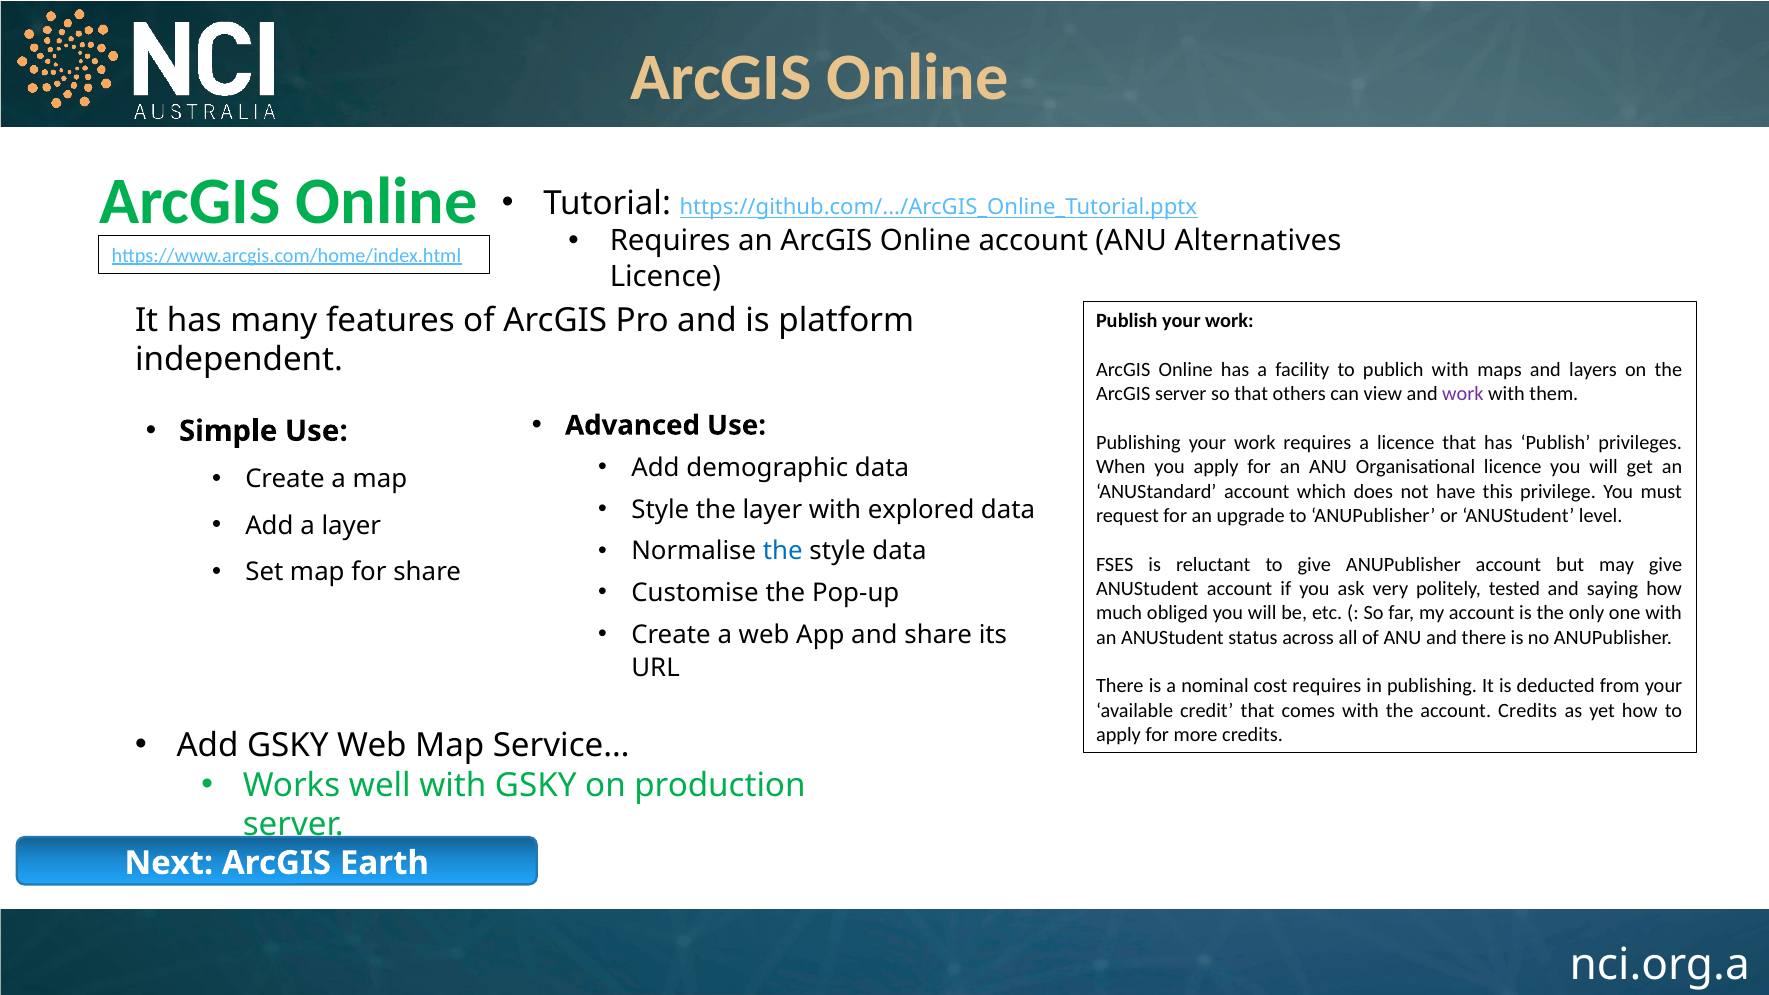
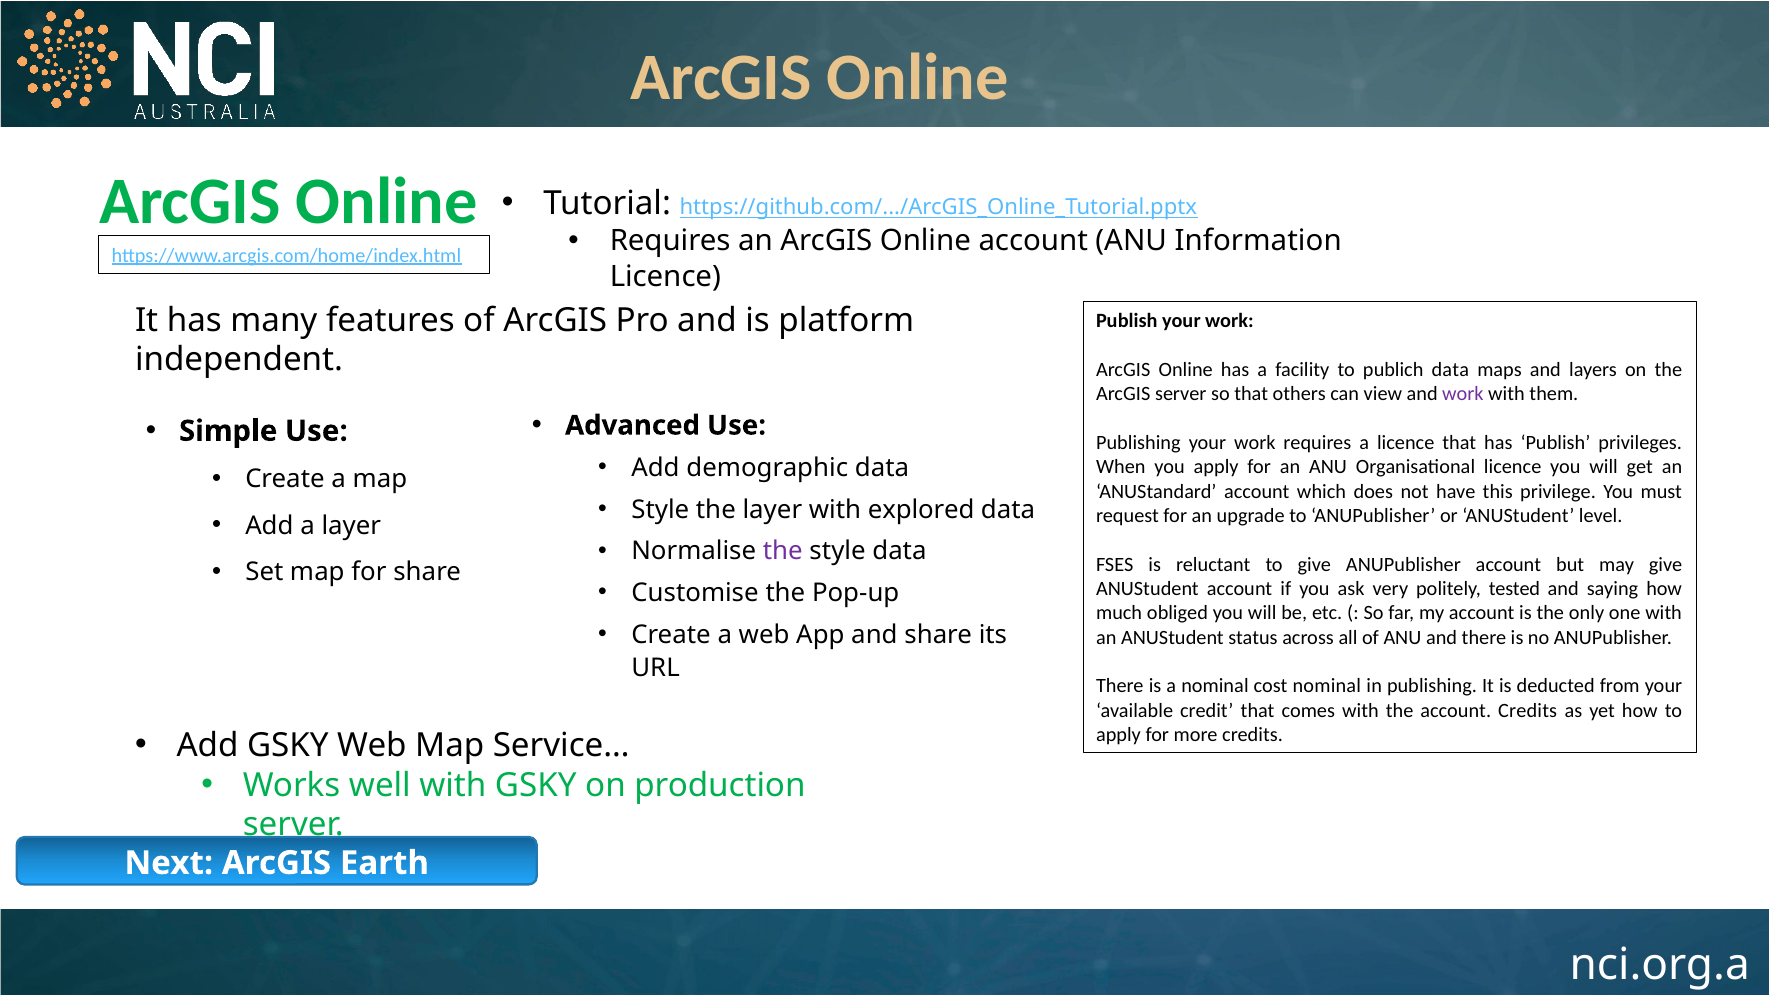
Alternatives: Alternatives -> Information
publich with: with -> data
the at (783, 551) colour: blue -> purple
cost requires: requires -> nominal
